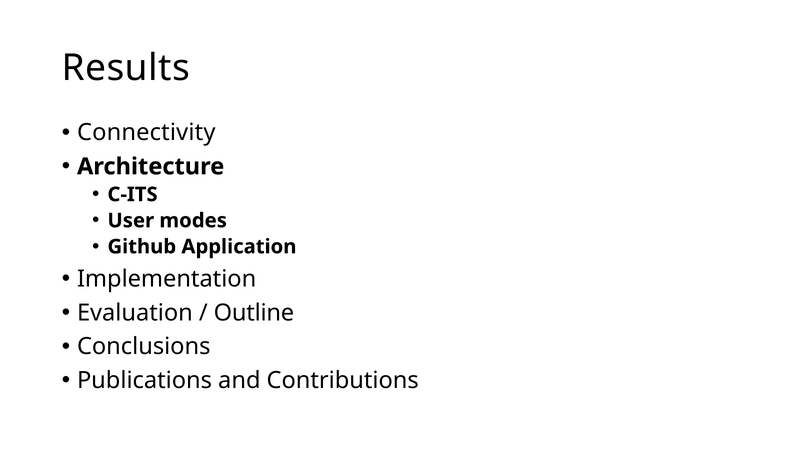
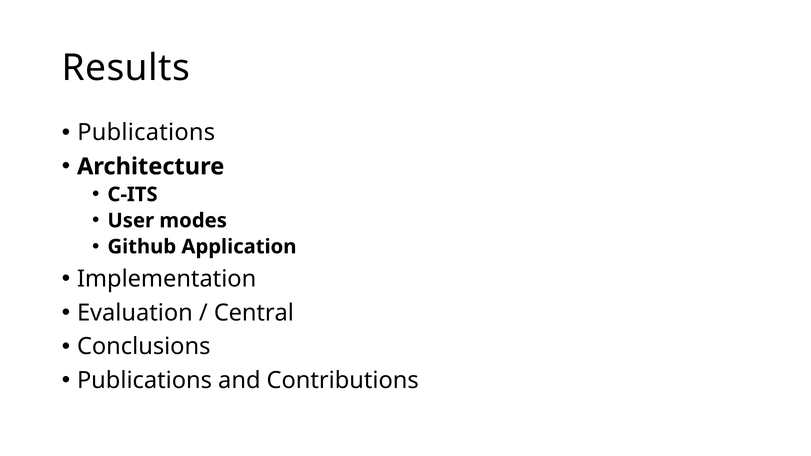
Connectivity at (146, 133): Connectivity -> Publications
Outline: Outline -> Central
